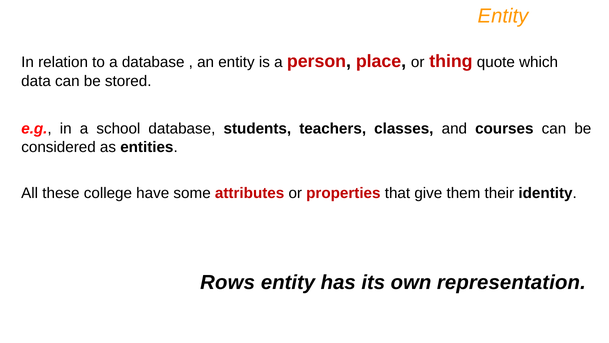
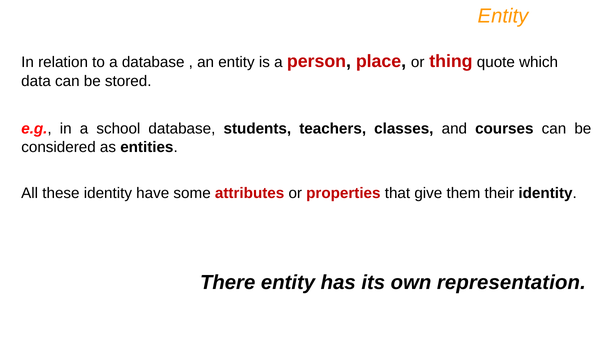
these college: college -> identity
Rows: Rows -> There
